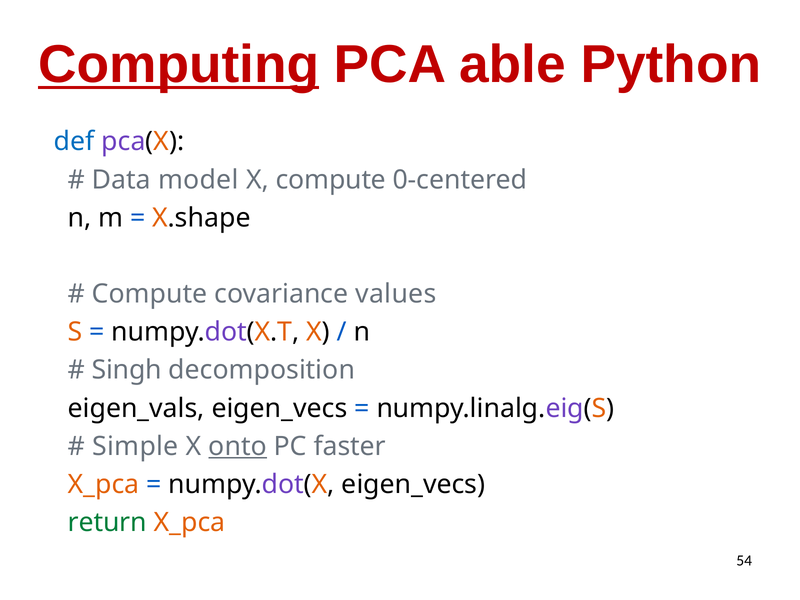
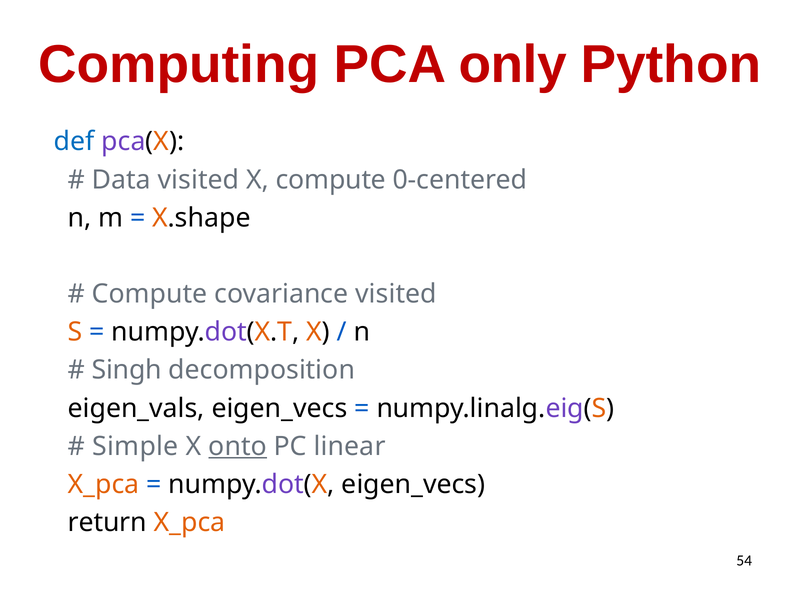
Computing underline: present -> none
able: able -> only
Data model: model -> visited
covariance values: values -> visited
faster: faster -> linear
return colour: green -> black
